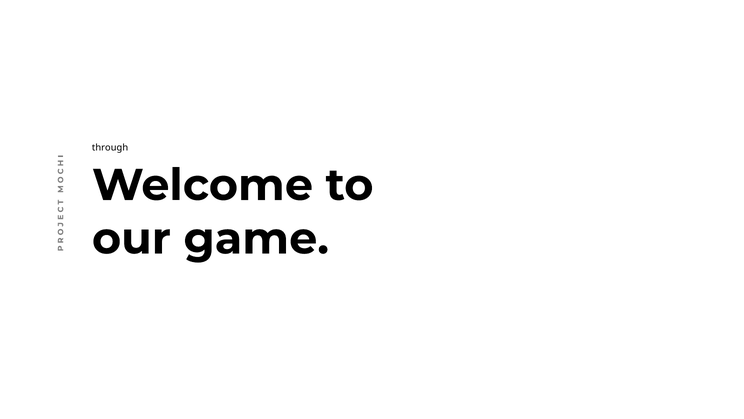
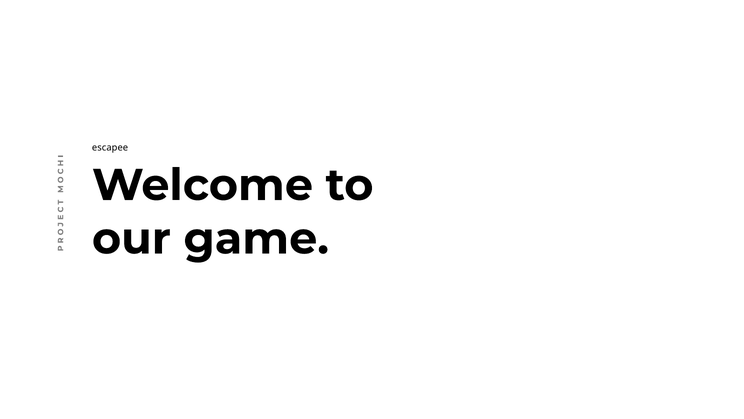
through: through -> escapee
